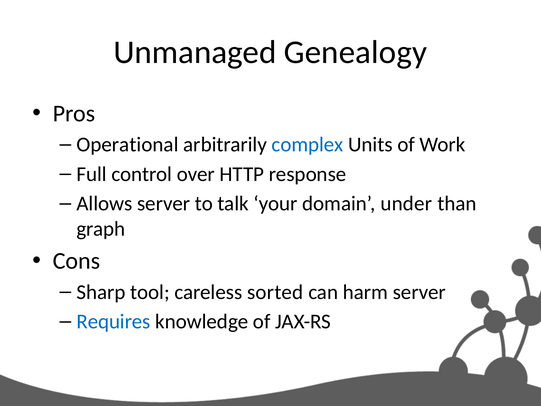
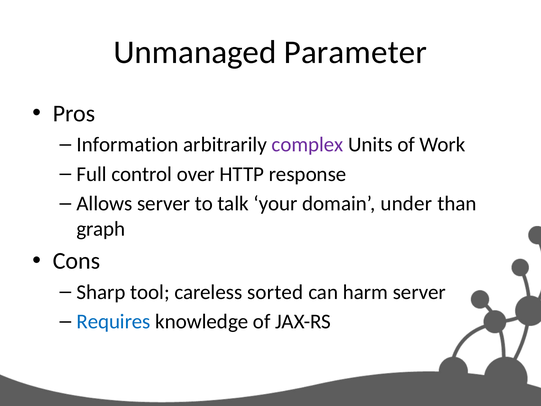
Genealogy: Genealogy -> Parameter
Operational: Operational -> Information
complex colour: blue -> purple
